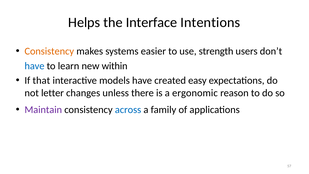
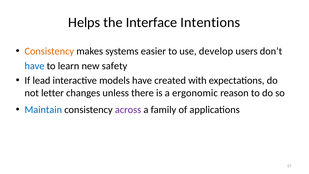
strength: strength -> develop
within: within -> safety
that: that -> lead
easy: easy -> with
Maintain colour: purple -> blue
across colour: blue -> purple
